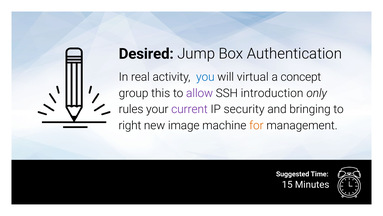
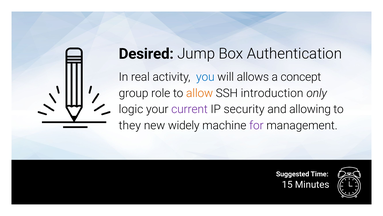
virtual: virtual -> allows
this: this -> role
allow colour: purple -> orange
rules: rules -> logic
bringing: bringing -> allowing
right: right -> they
image: image -> widely
for colour: orange -> purple
